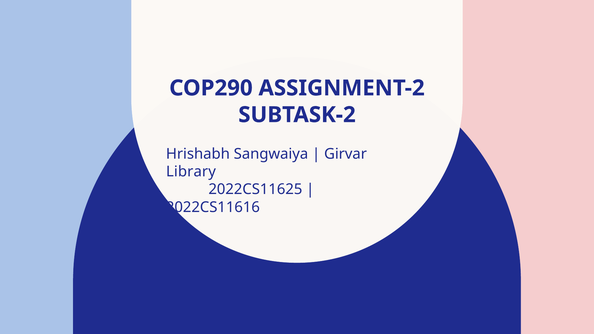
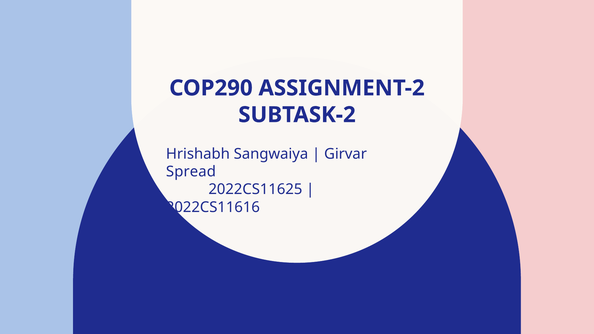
Library: Library -> Spread
